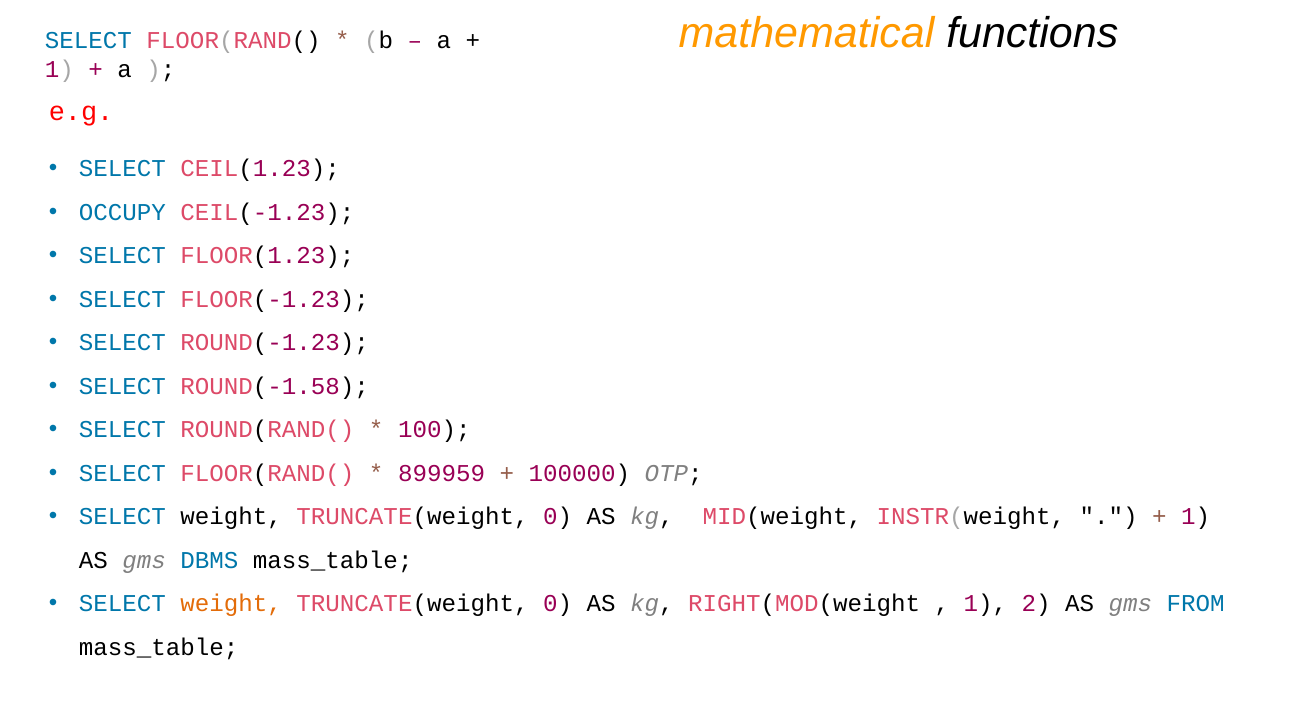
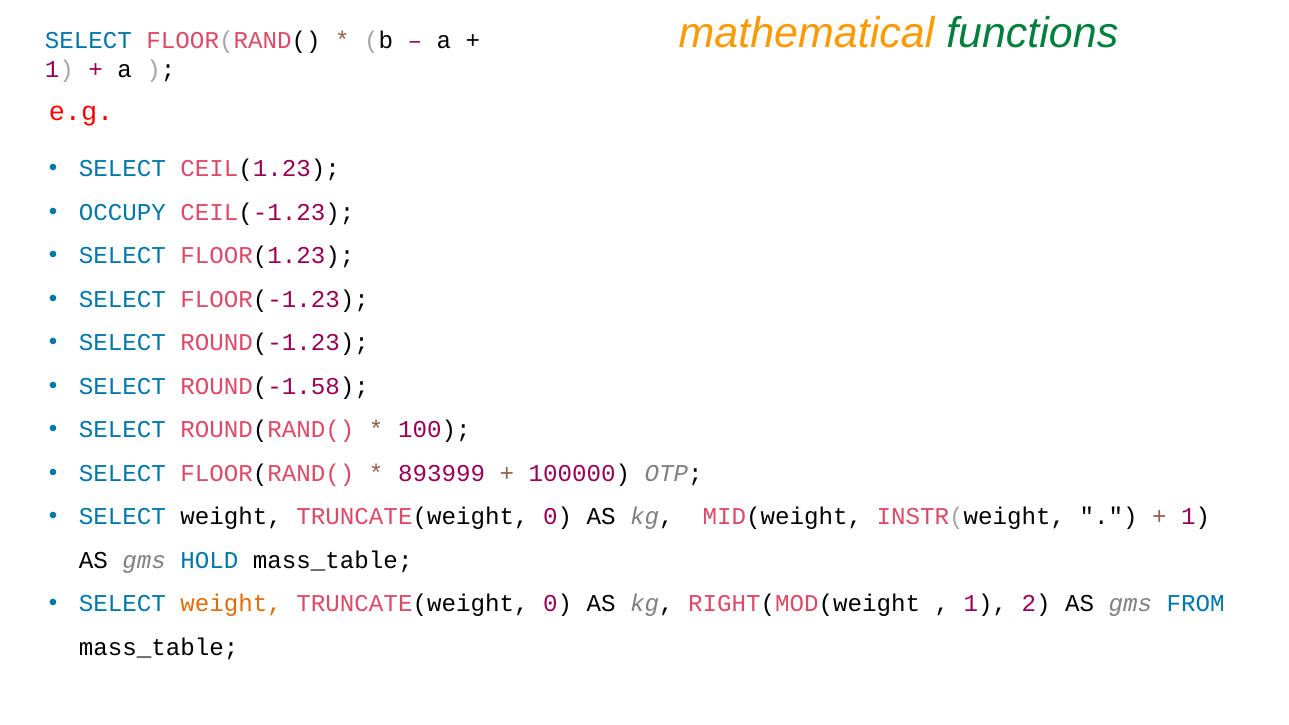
functions colour: black -> green
899959: 899959 -> 893999
DBMS: DBMS -> HOLD
